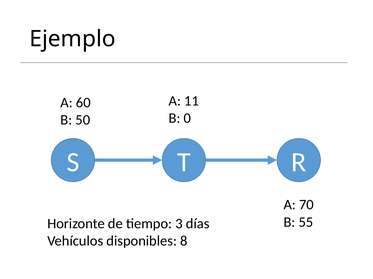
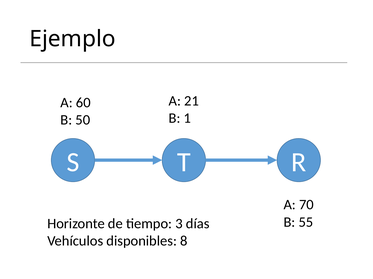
11: 11 -> 21
0: 0 -> 1
